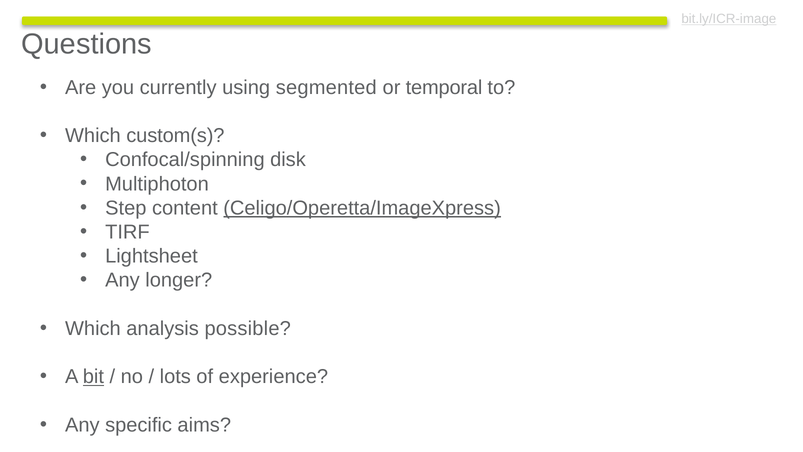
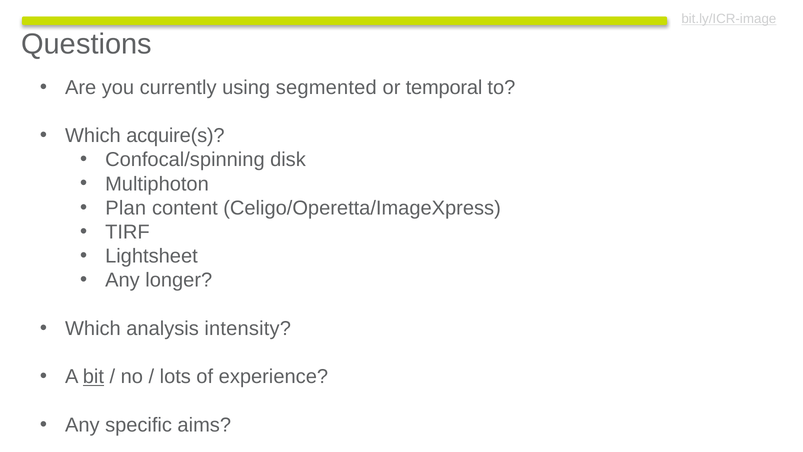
custom(s: custom(s -> acquire(s
Step: Step -> Plan
Celigo/Operetta/ImageXpress underline: present -> none
possible: possible -> intensity
